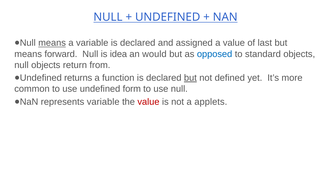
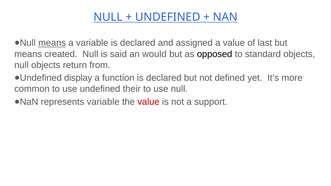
forward: forward -> created
idea: idea -> said
opposed colour: blue -> black
returns: returns -> display
but at (190, 78) underline: present -> none
form: form -> their
applets: applets -> support
